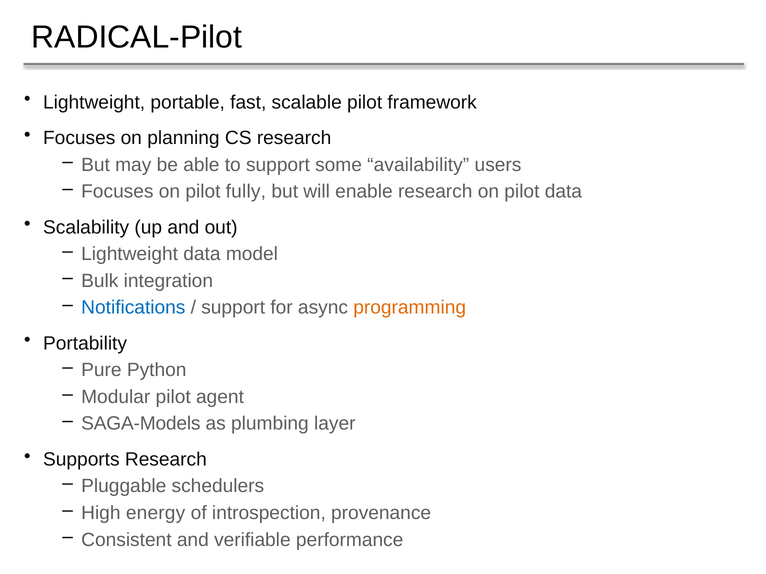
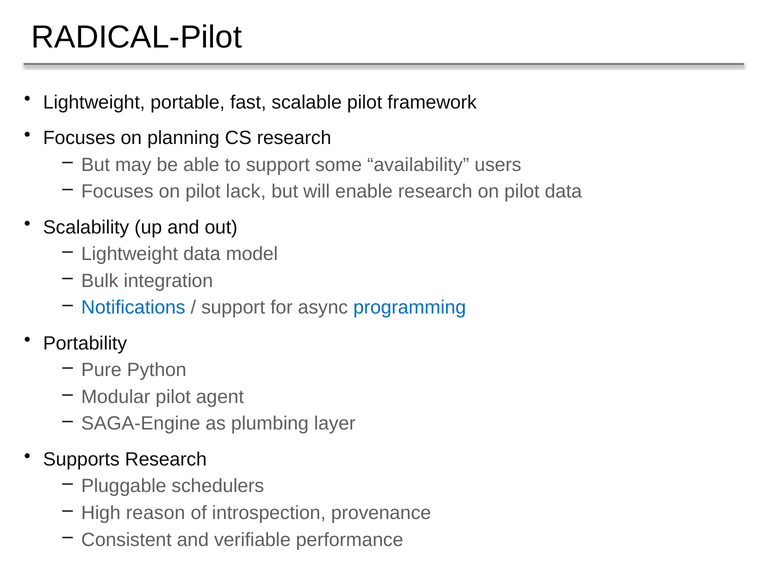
fully: fully -> lack
programming colour: orange -> blue
SAGA-Models: SAGA-Models -> SAGA-Engine
energy: energy -> reason
